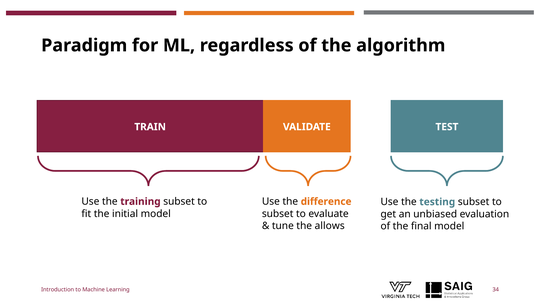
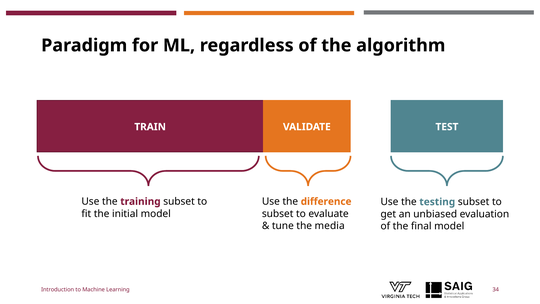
allows: allows -> media
